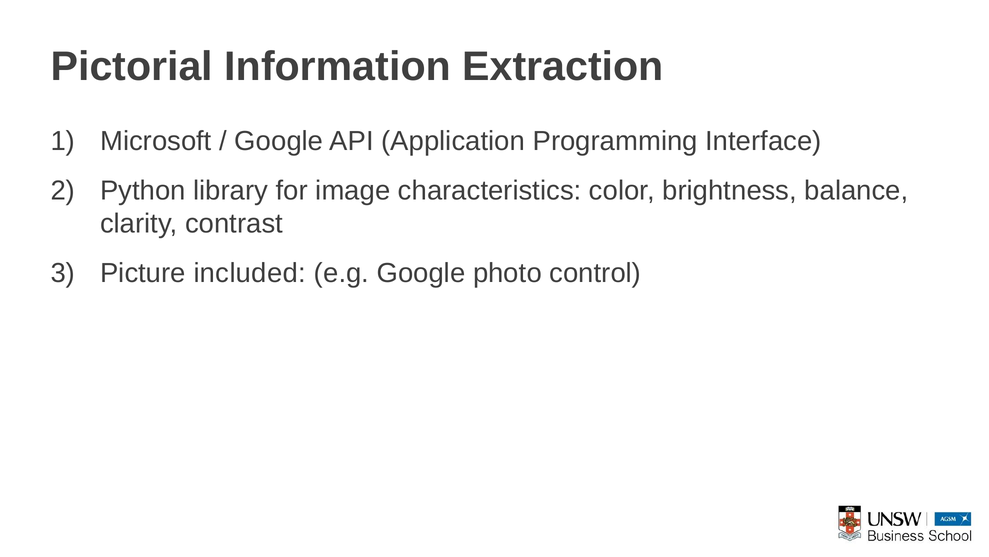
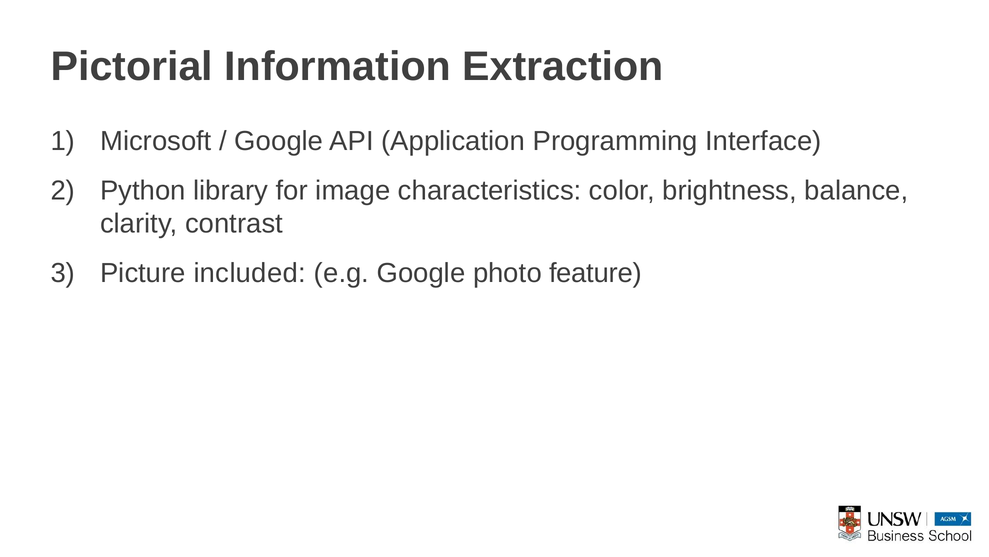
control: control -> feature
